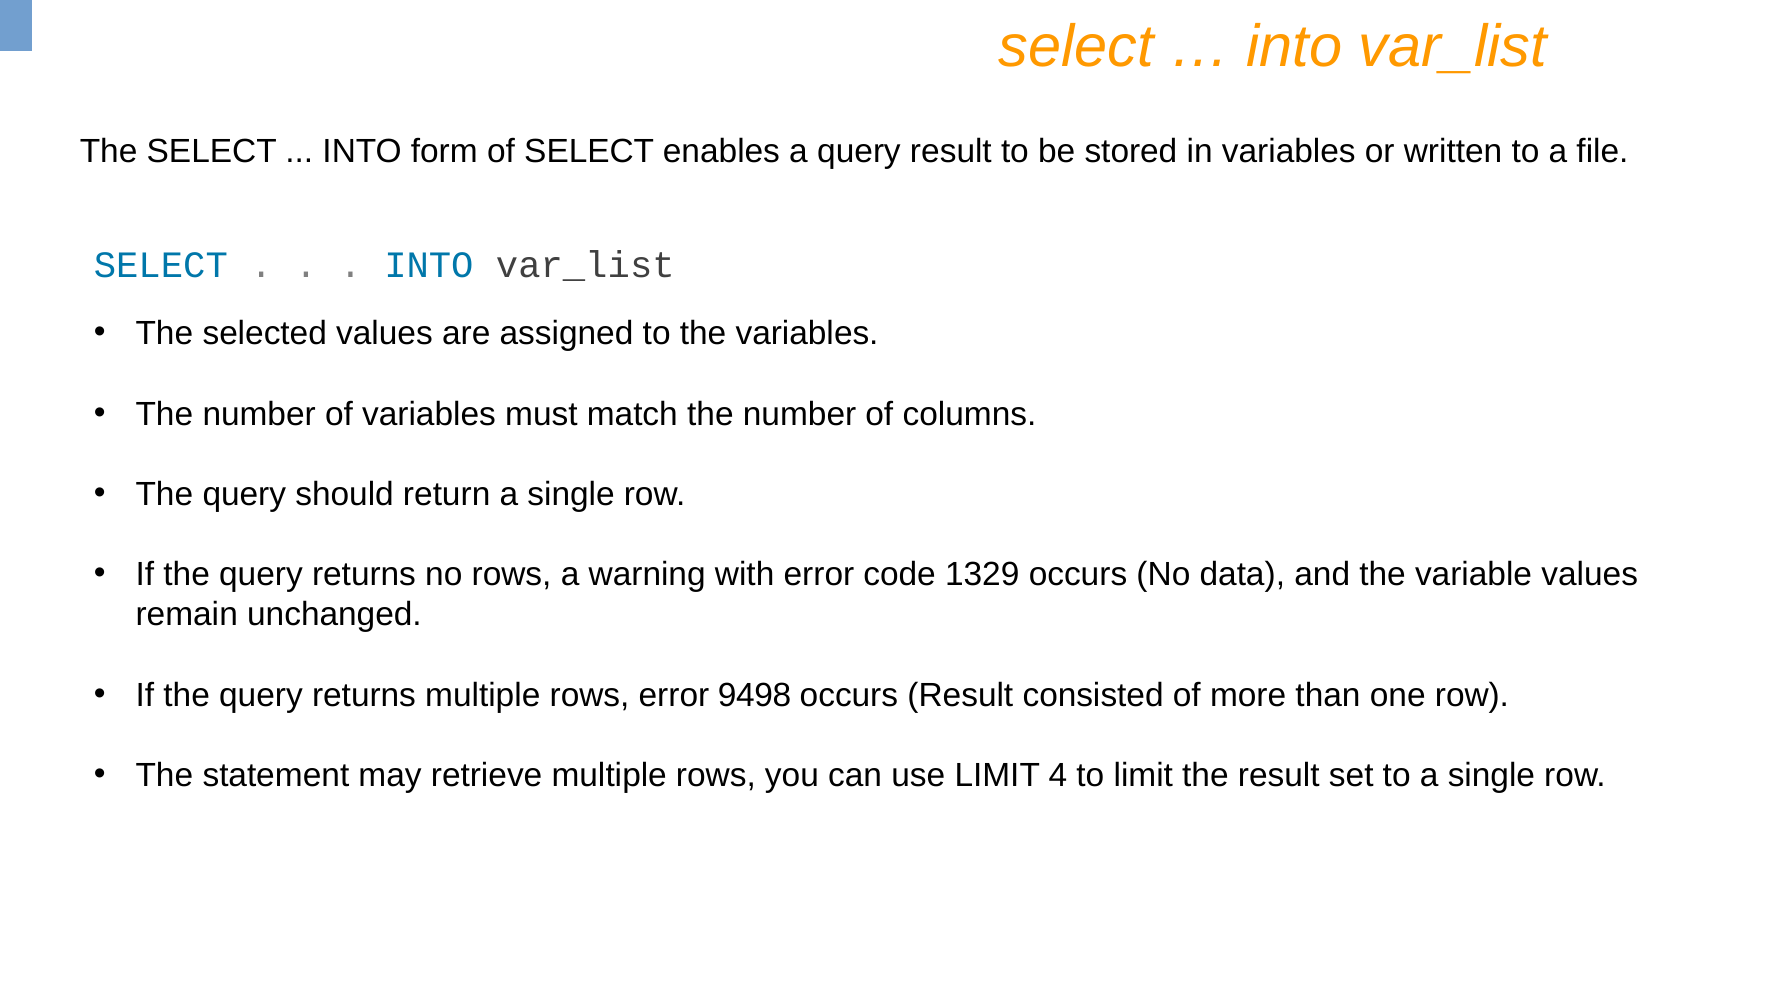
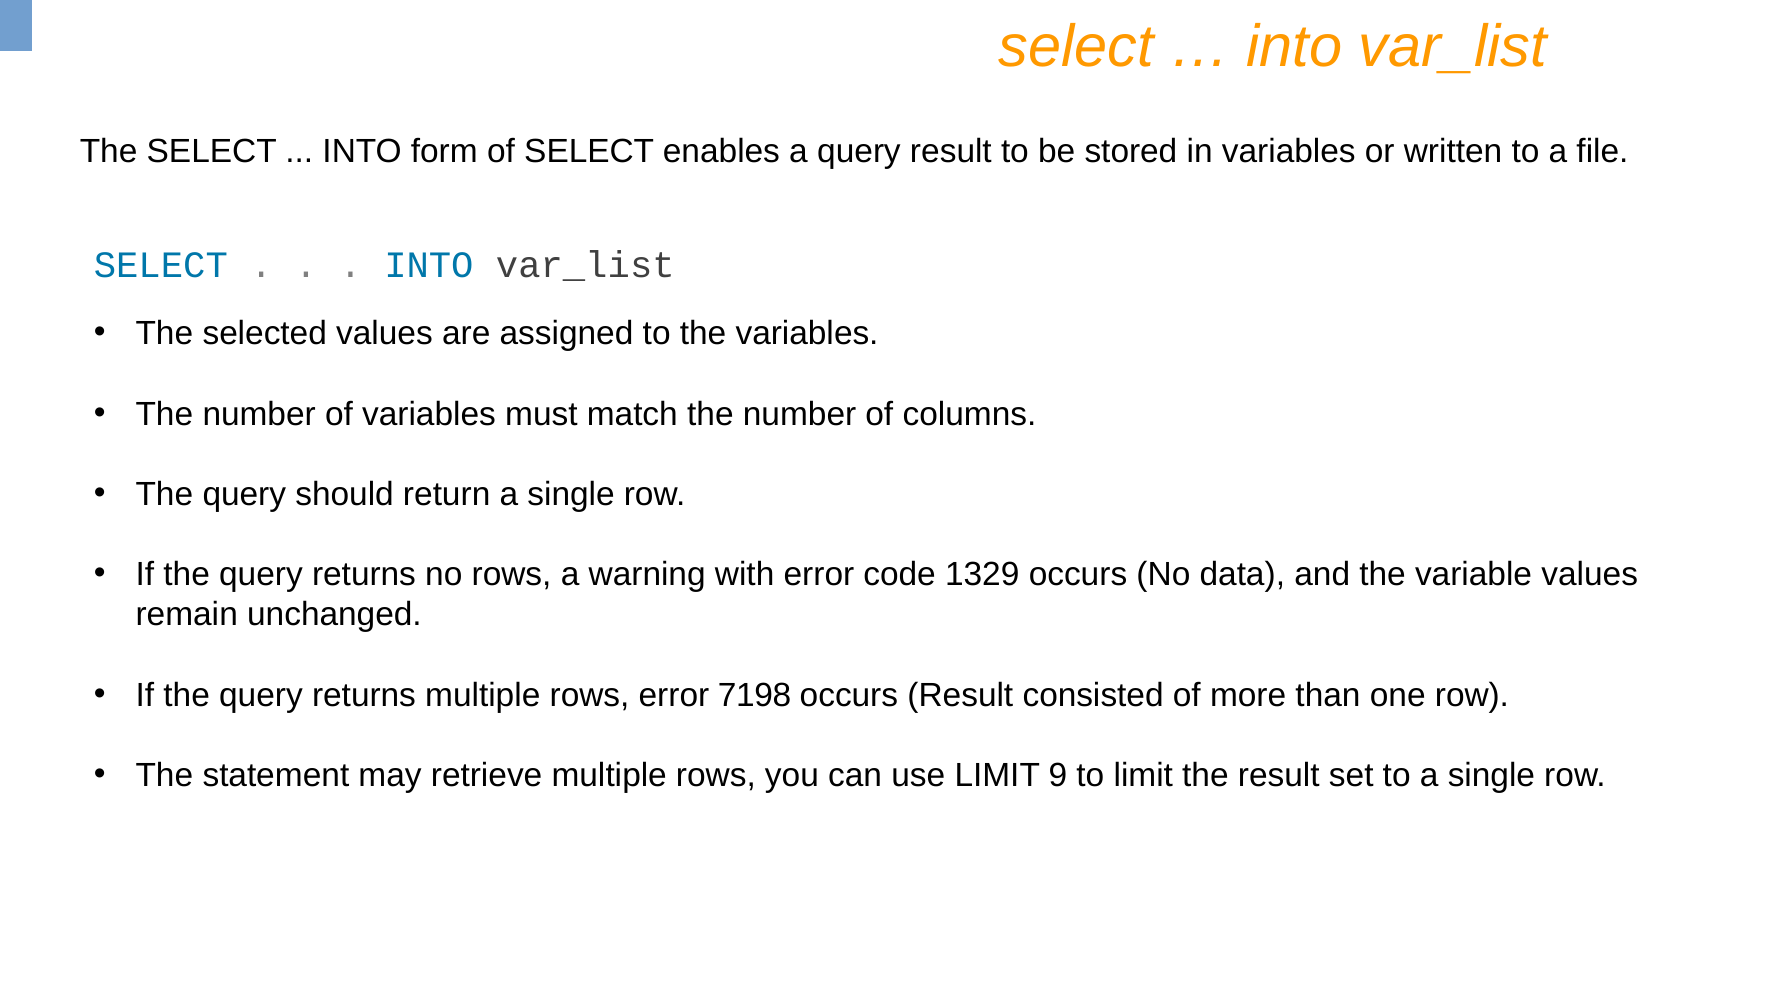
9498: 9498 -> 7198
4: 4 -> 9
